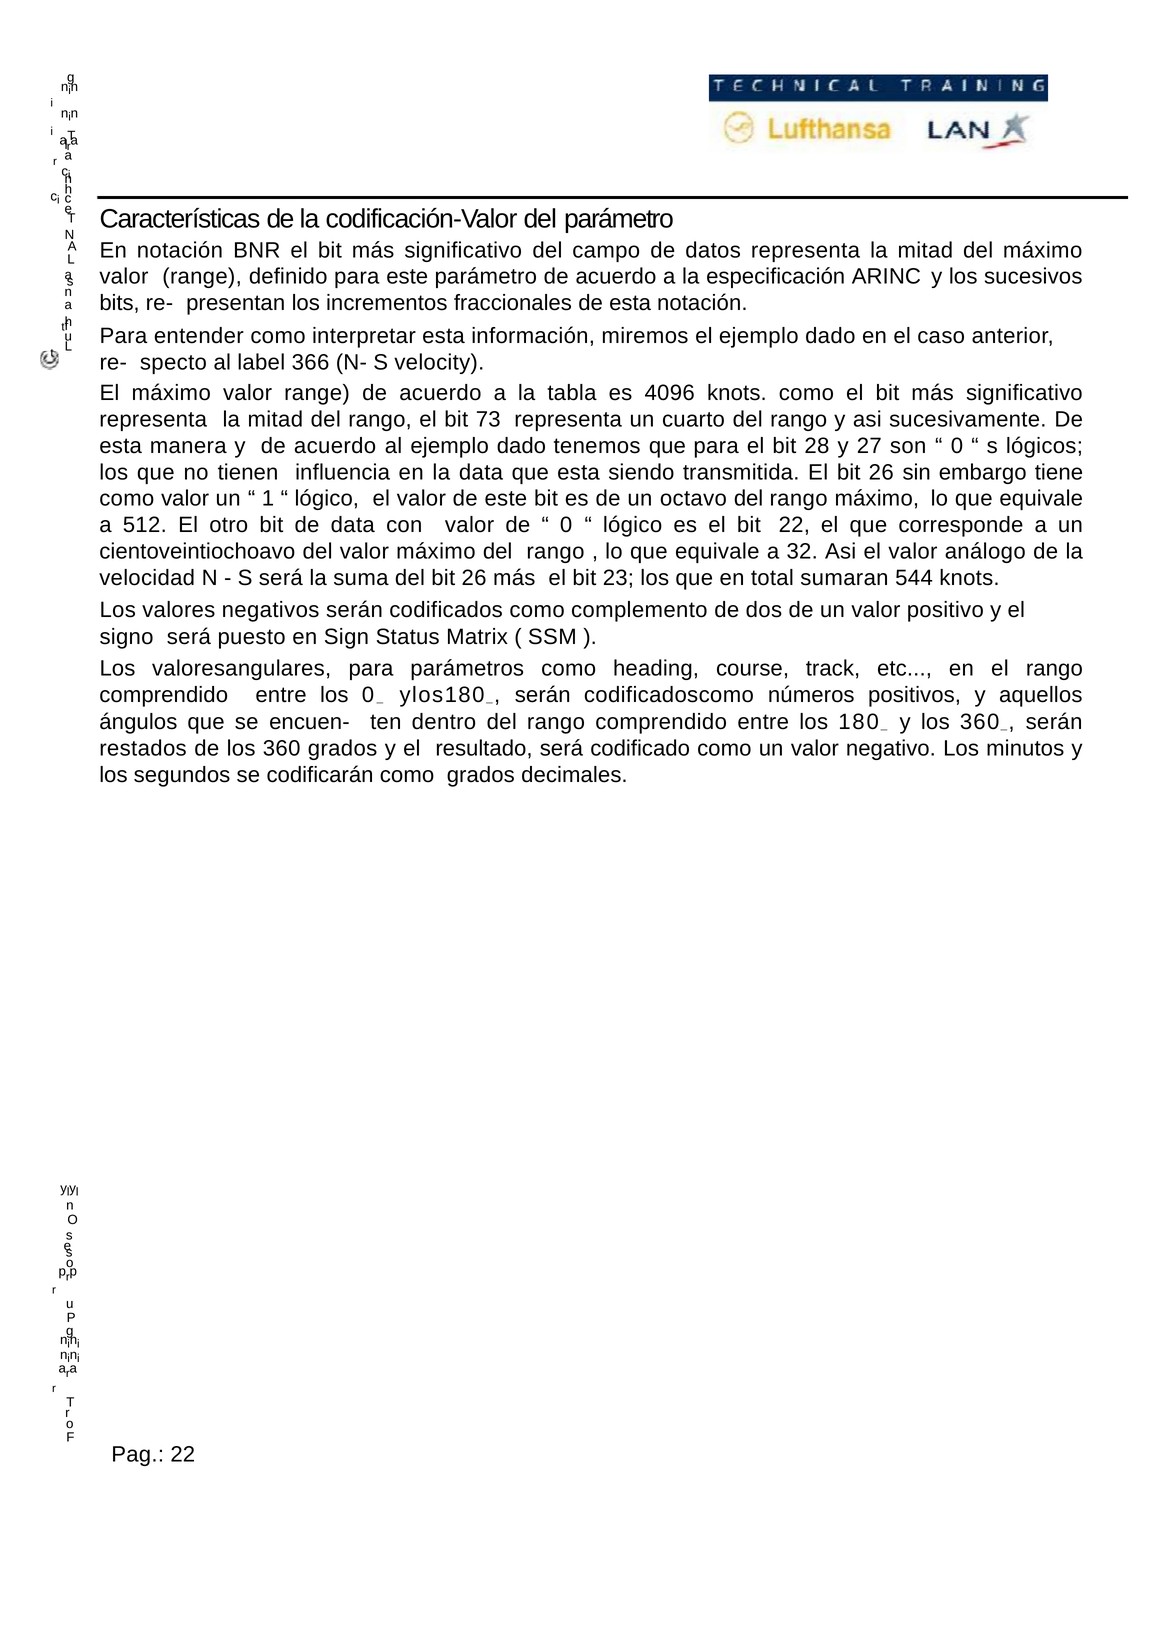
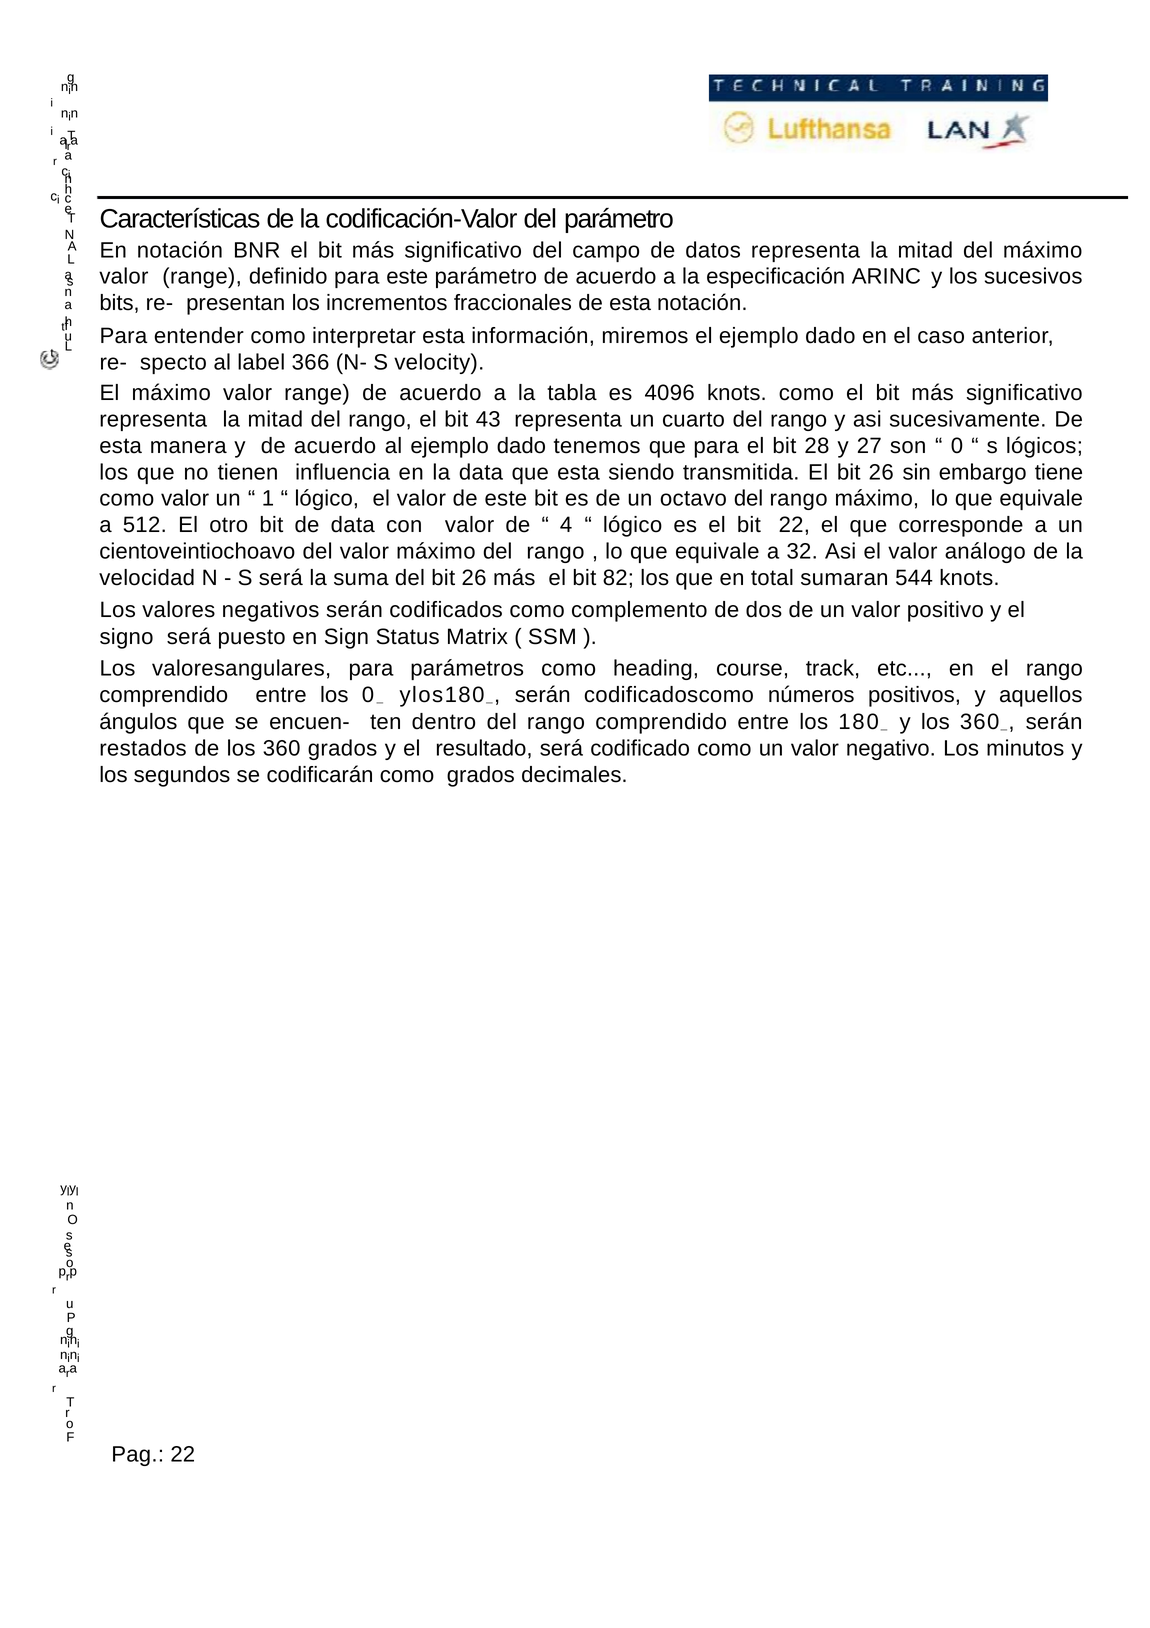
73: 73 -> 43
0 at (566, 525): 0 -> 4
23: 23 -> 82
